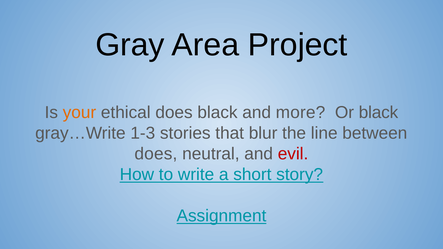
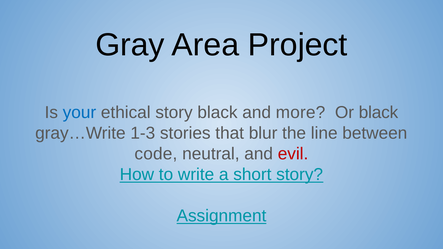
your colour: orange -> blue
ethical does: does -> story
does at (156, 154): does -> code
